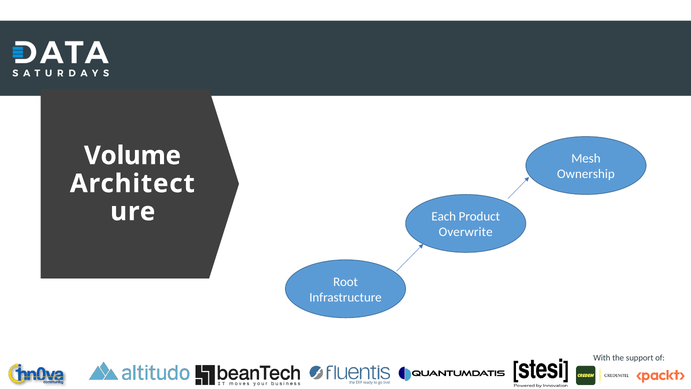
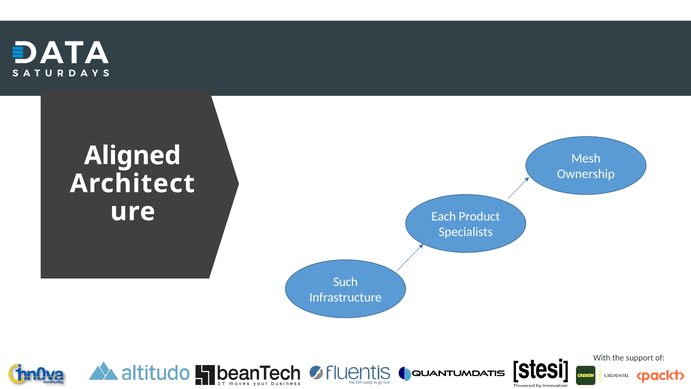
Volume: Volume -> Aligned
Overwrite: Overwrite -> Specialists
Root: Root -> Such
